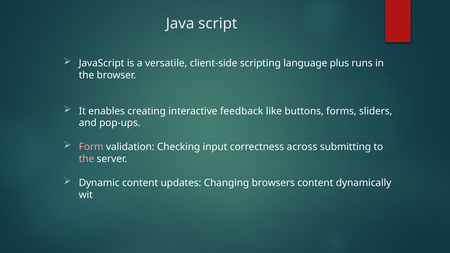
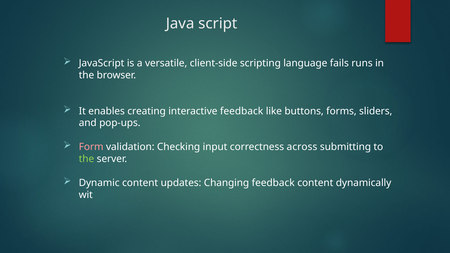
plus: plus -> fails
the at (86, 159) colour: pink -> light green
Changing browsers: browsers -> feedback
